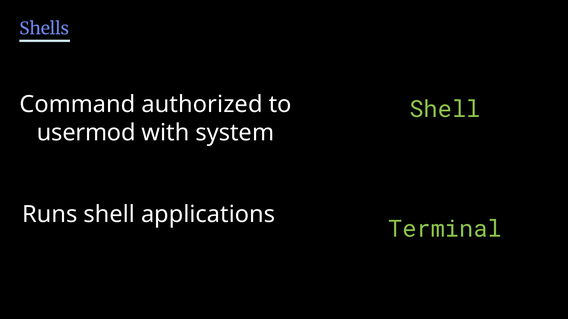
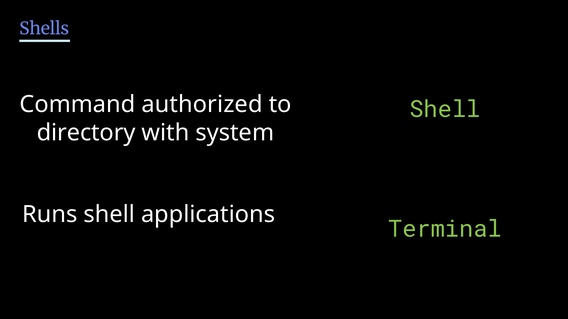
usermod: usermod -> directory
